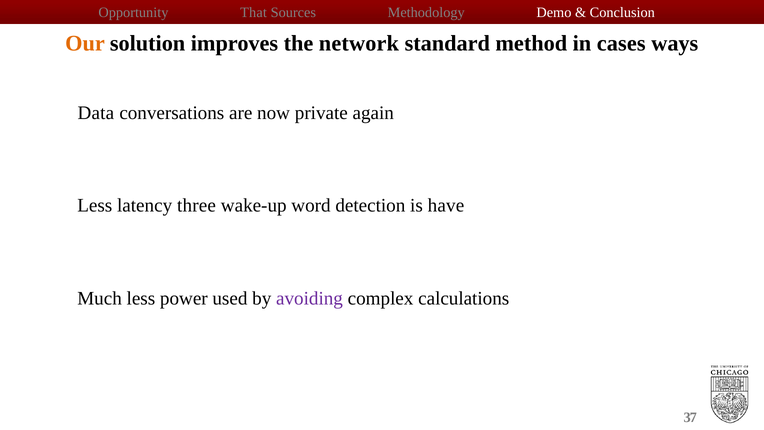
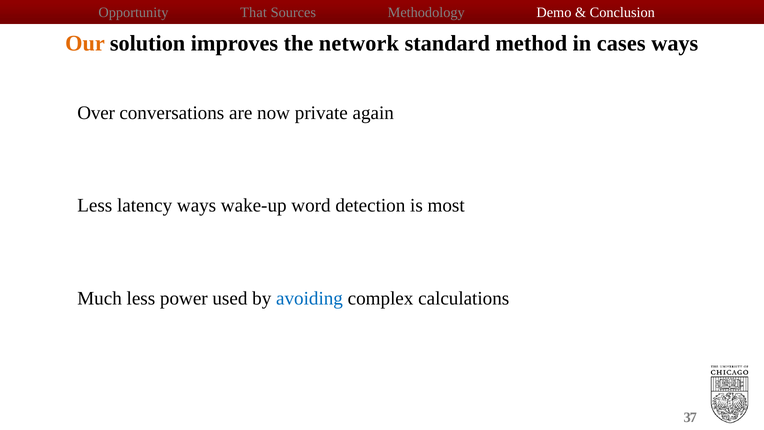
Data: Data -> Over
latency three: three -> ways
have: have -> most
avoiding colour: purple -> blue
